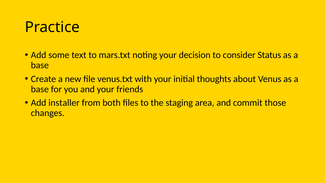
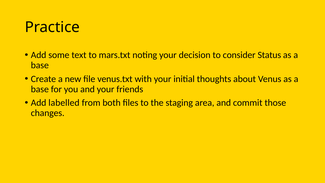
installer: installer -> labelled
